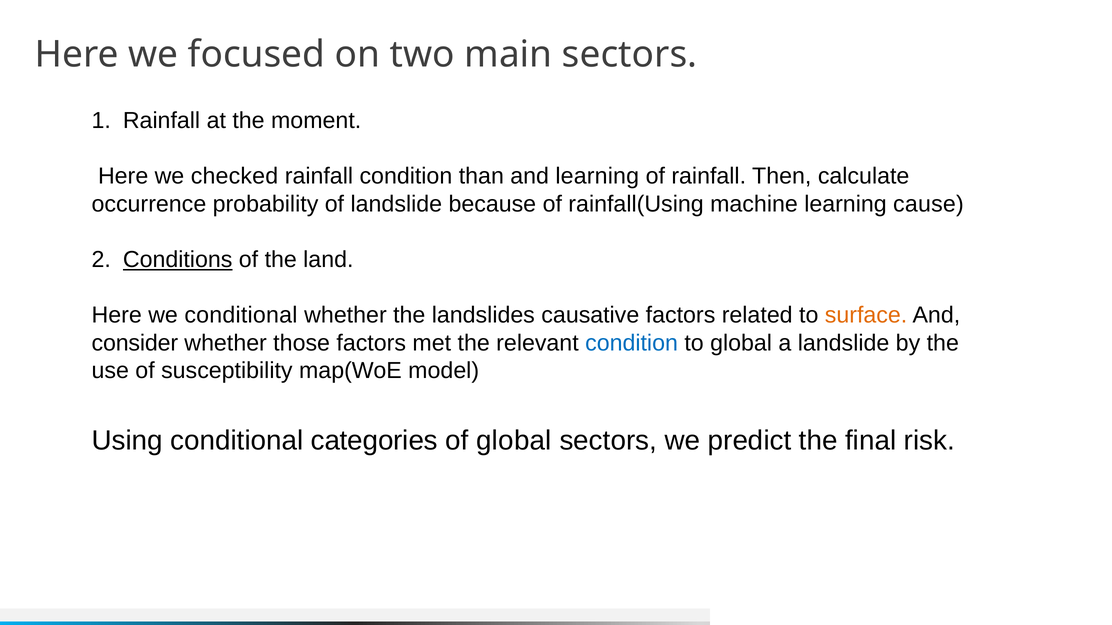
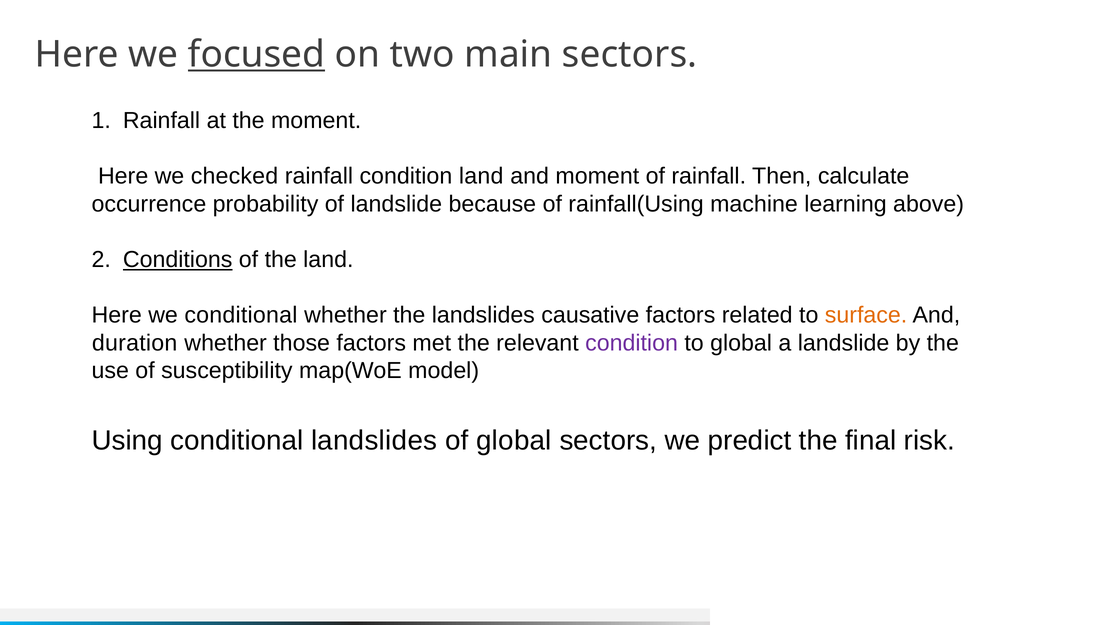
focused underline: none -> present
condition than: than -> land
and learning: learning -> moment
cause: cause -> above
consider: consider -> duration
condition at (632, 343) colour: blue -> purple
conditional categories: categories -> landslides
